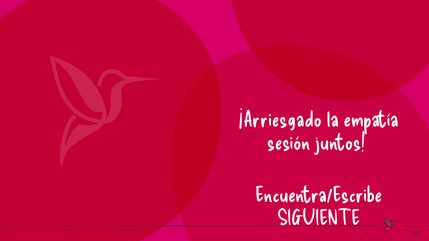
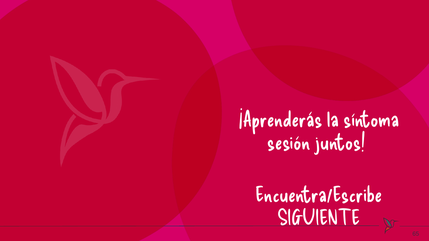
¡Arriesgado: ¡Arriesgado -> ¡Aprenderás
empatía: empatía -> síntoma
